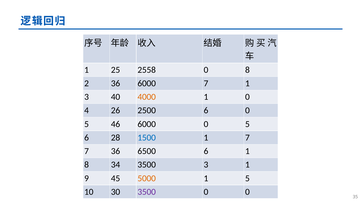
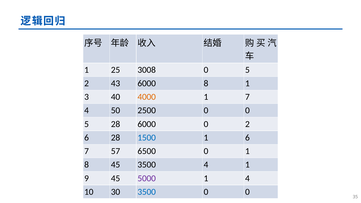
2558: 2558 -> 3008
8 at (247, 70): 8 -> 5
2 36: 36 -> 43
6000 7: 7 -> 8
1 0: 0 -> 7
26: 26 -> 50
2500 6: 6 -> 0
5 46: 46 -> 28
6000 0 5: 5 -> 2
1 7: 7 -> 6
7 36: 36 -> 57
6500 6: 6 -> 0
8 34: 34 -> 45
3500 3: 3 -> 4
5000 colour: orange -> purple
1 5: 5 -> 4
3500 at (147, 192) colour: purple -> blue
